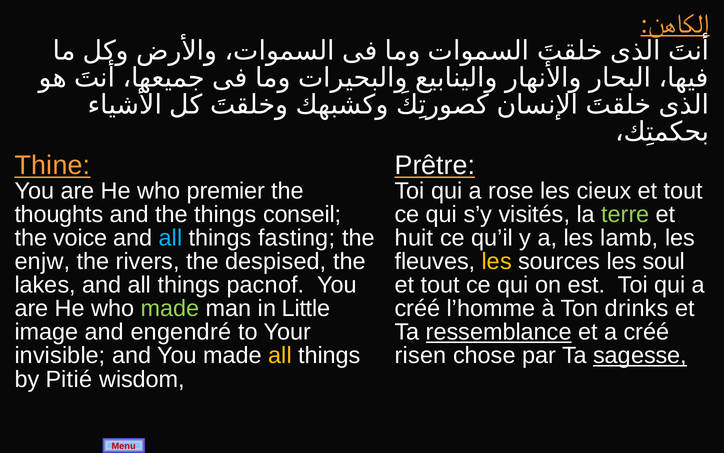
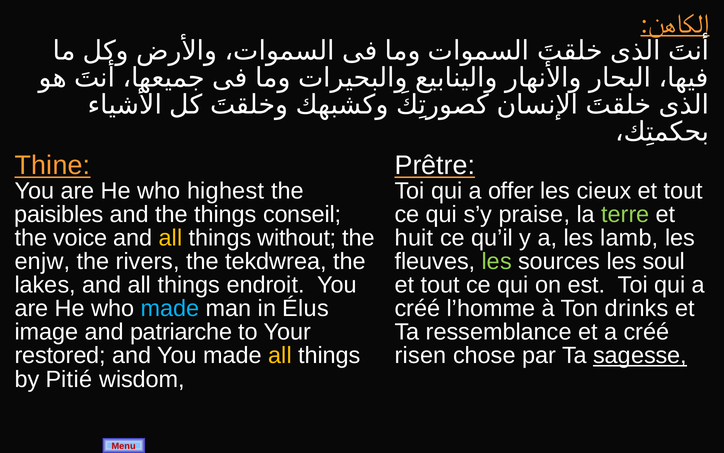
premier: premier -> highest
rose: rose -> offer
thoughts: thoughts -> paisibles
visités: visités -> praise
all at (171, 238) colour: light blue -> yellow
fasting: fasting -> without
despised: despised -> tekdwrea
les at (497, 261) colour: yellow -> light green
pacnof: pacnof -> endroit
made at (170, 308) colour: light green -> light blue
Little: Little -> Élus
engendré: engendré -> patriarche
ressemblance underline: present -> none
invisible: invisible -> restored
